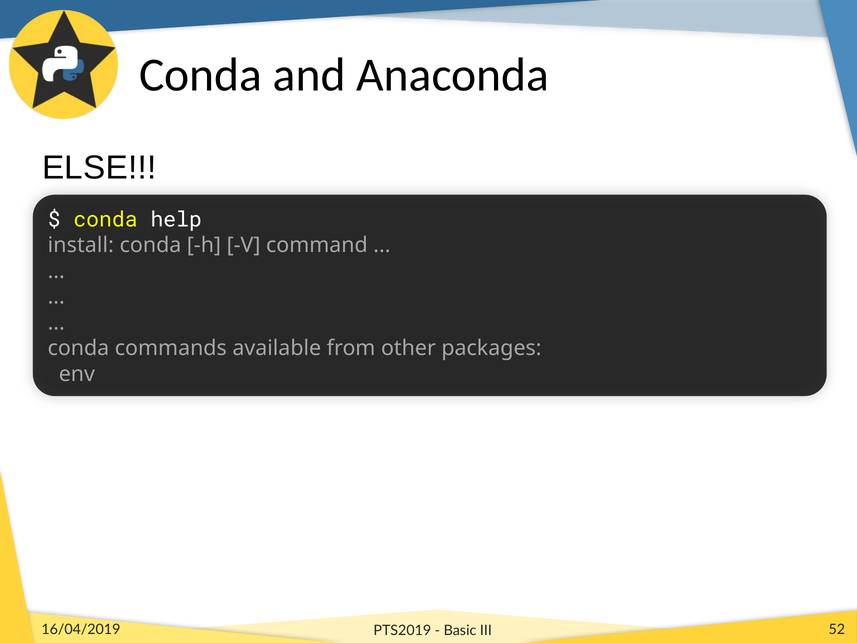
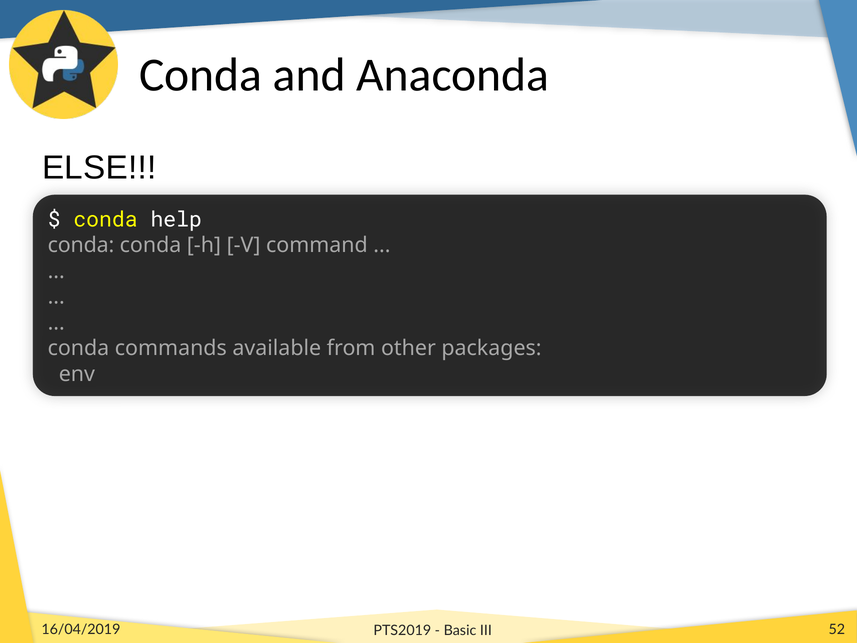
install at (81, 245): install -> conda
